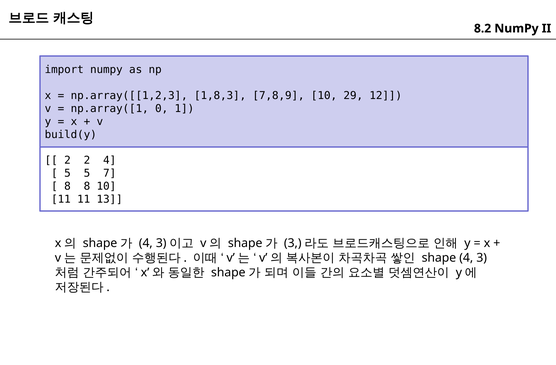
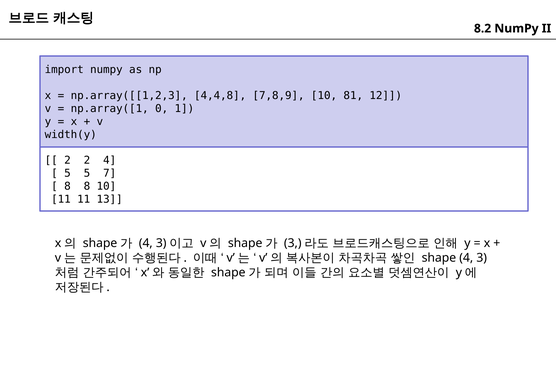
1,8,3: 1,8,3 -> 4,4,8
29: 29 -> 81
build(y: build(y -> width(y
